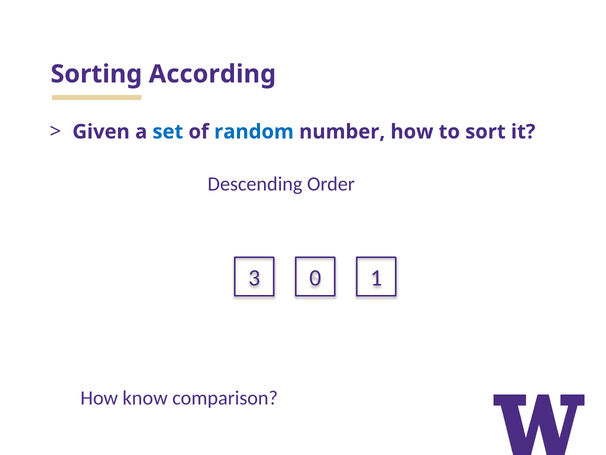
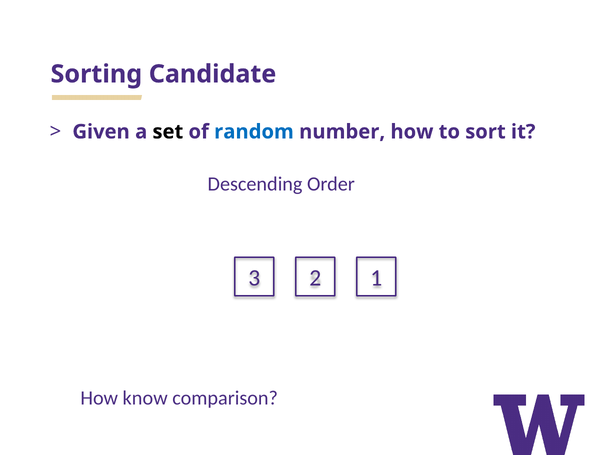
According: According -> Candidate
set colour: blue -> black
0: 0 -> 2
